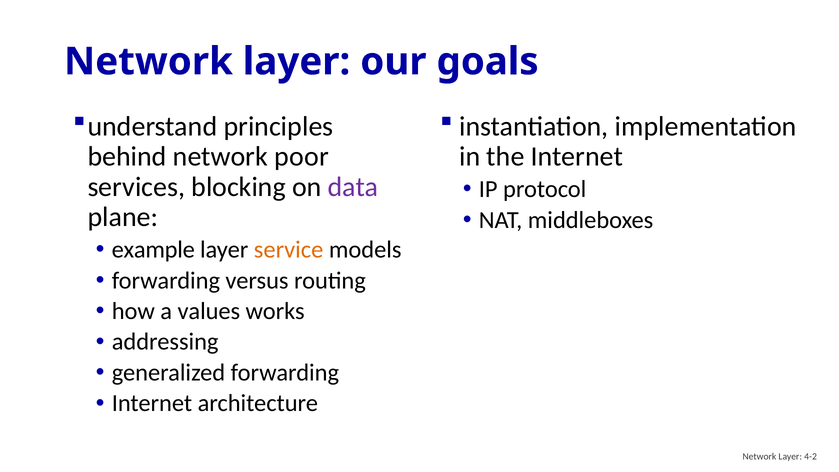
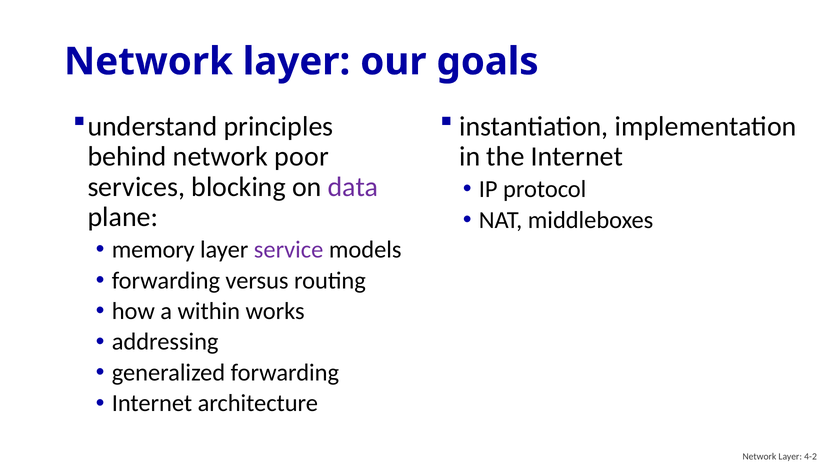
example: example -> memory
service colour: orange -> purple
values: values -> within
